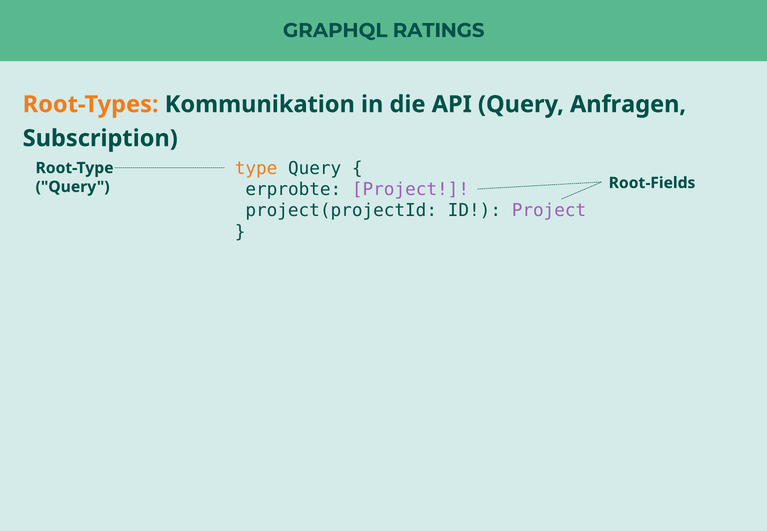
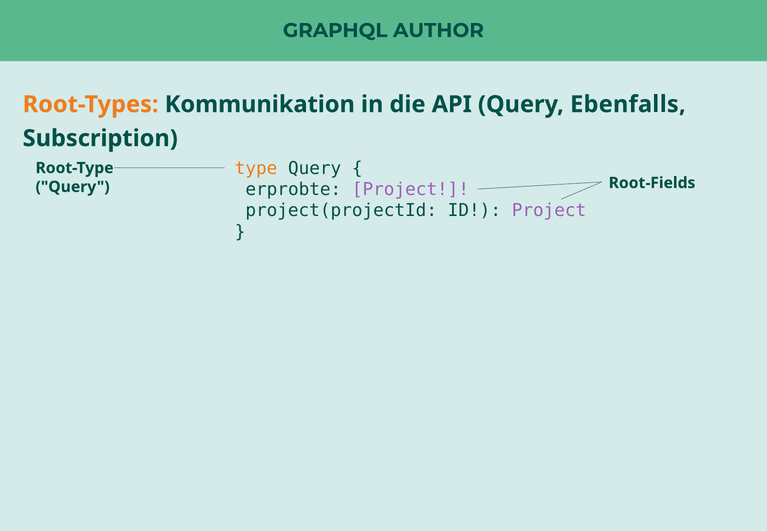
RATINGS: RATINGS -> AUTHOR
Anfragen: Anfragen -> Ebenfalls
